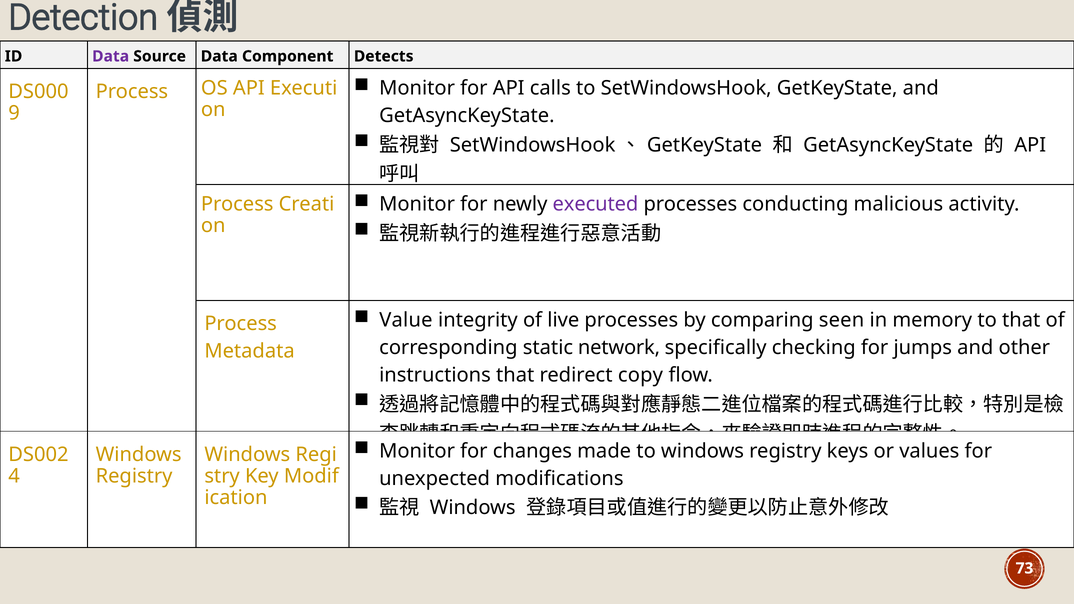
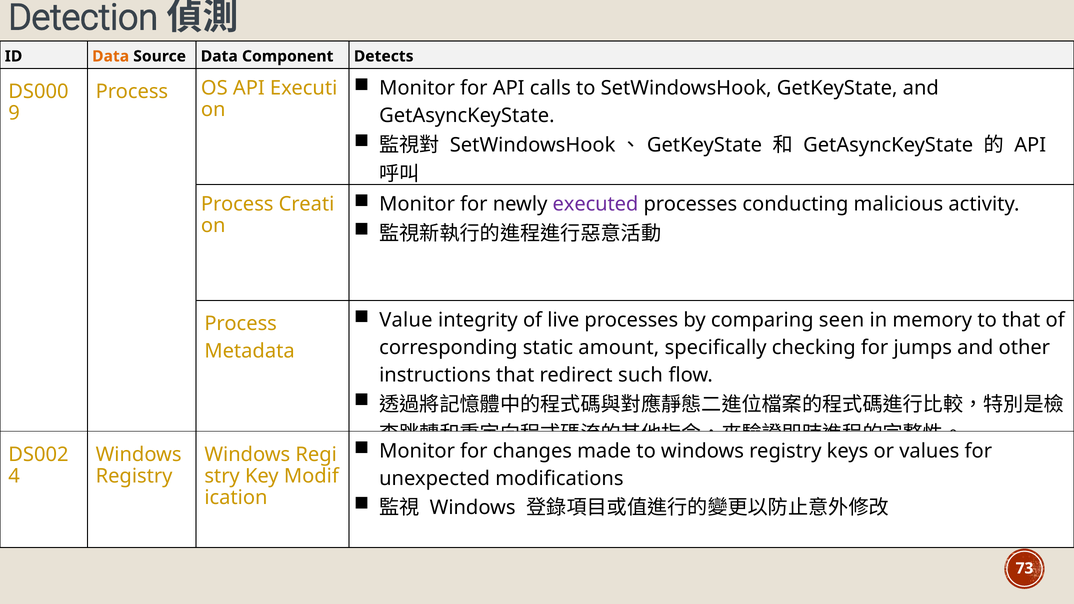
Data at (111, 56) colour: purple -> orange
network: network -> amount
copy: copy -> such
